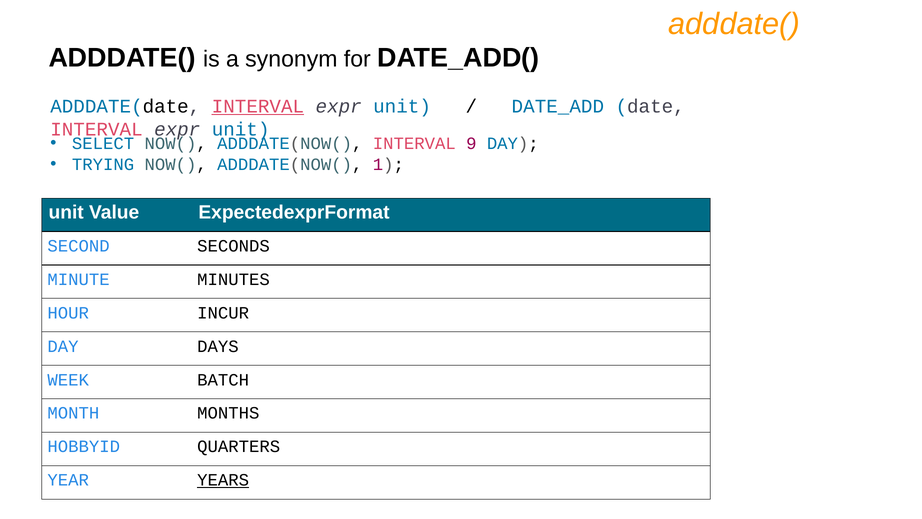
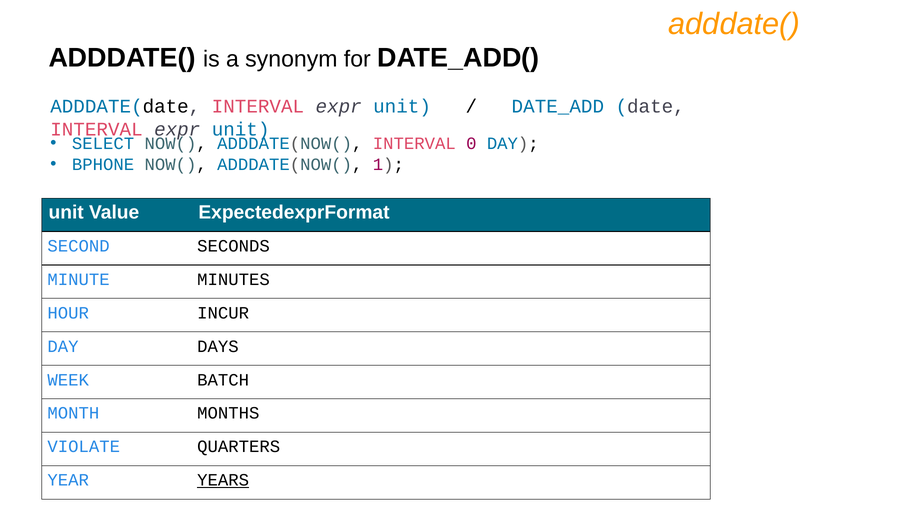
INTERVAL at (258, 106) underline: present -> none
9: 9 -> 0
TRYING: TRYING -> BPHONE
HOBBYID: HOBBYID -> VIOLATE
